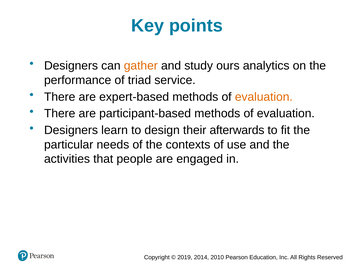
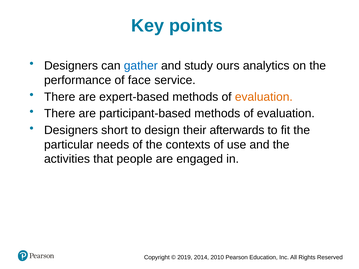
gather colour: orange -> blue
triad: triad -> face
learn: learn -> short
